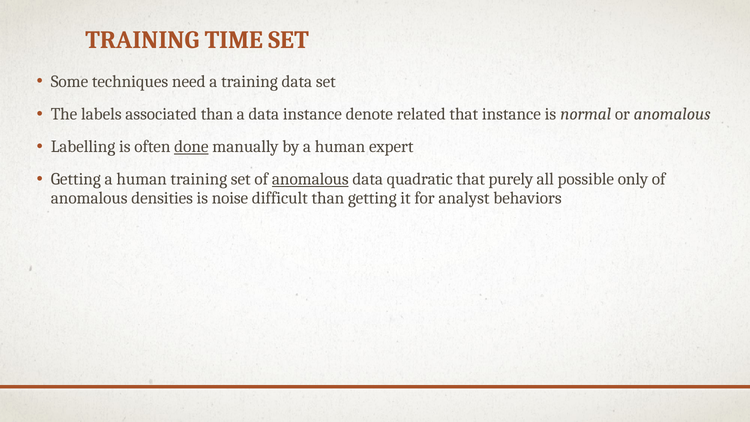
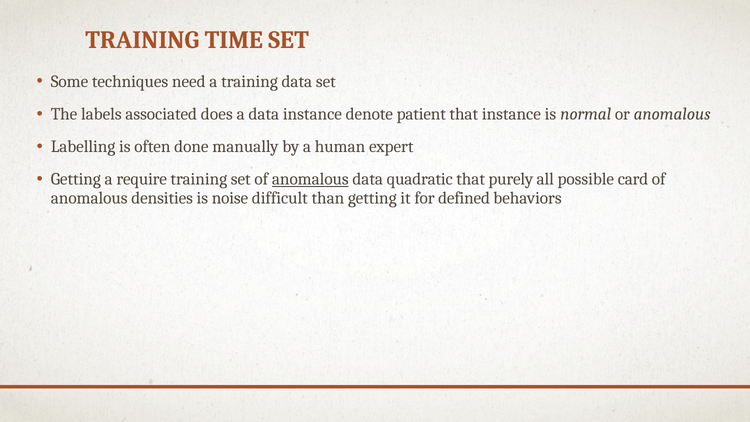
associated than: than -> does
related: related -> patient
done underline: present -> none
Getting a human: human -> require
only: only -> card
analyst: analyst -> defined
